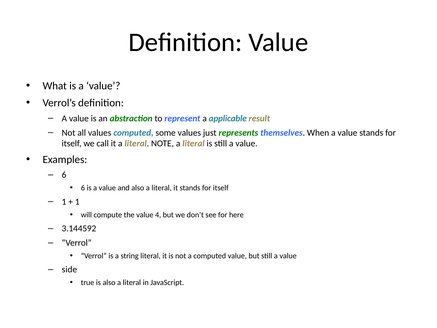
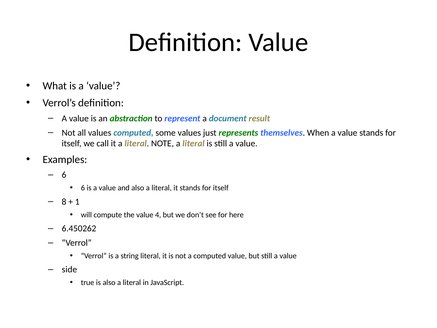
applicable: applicable -> document
1 at (64, 202): 1 -> 8
3.144592: 3.144592 -> 6.450262
